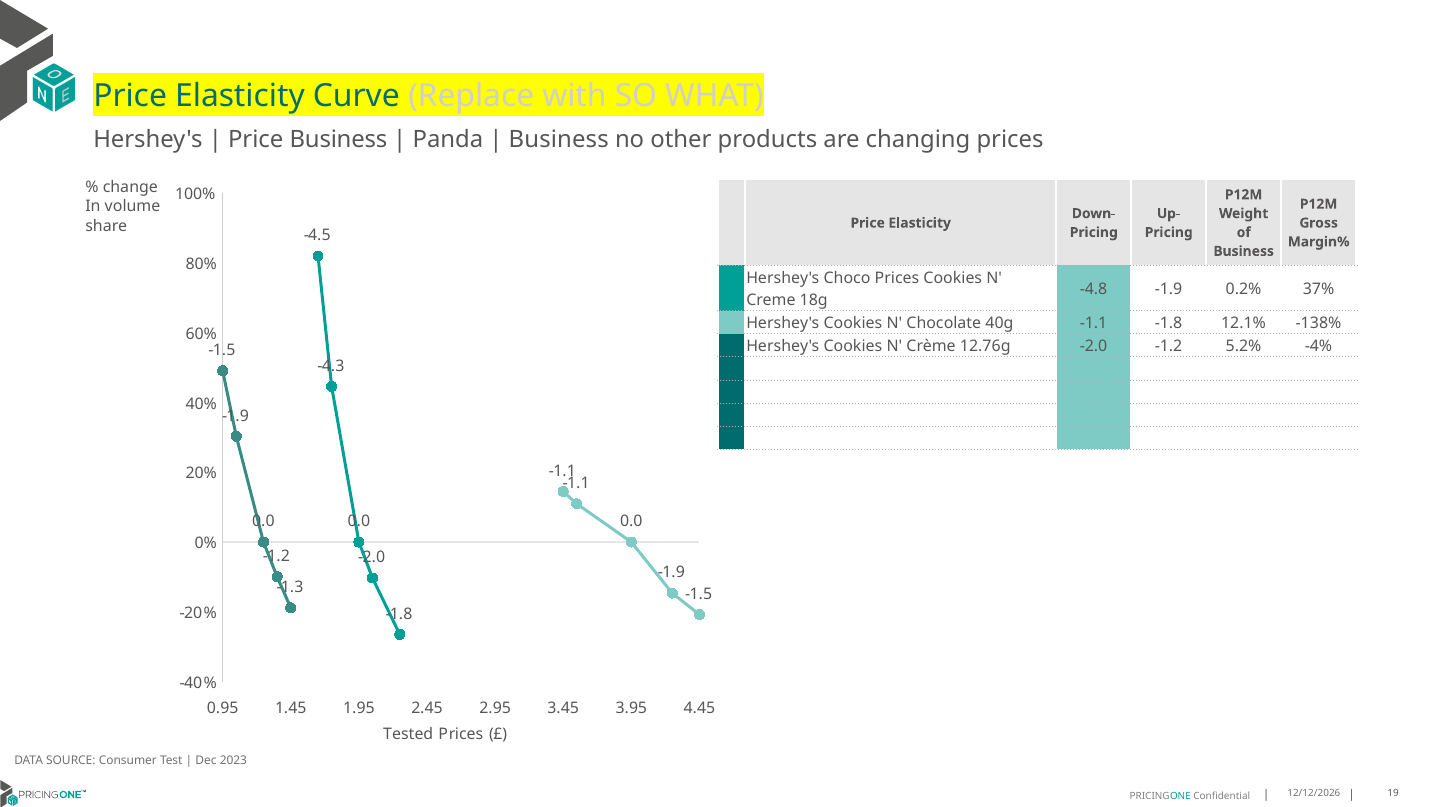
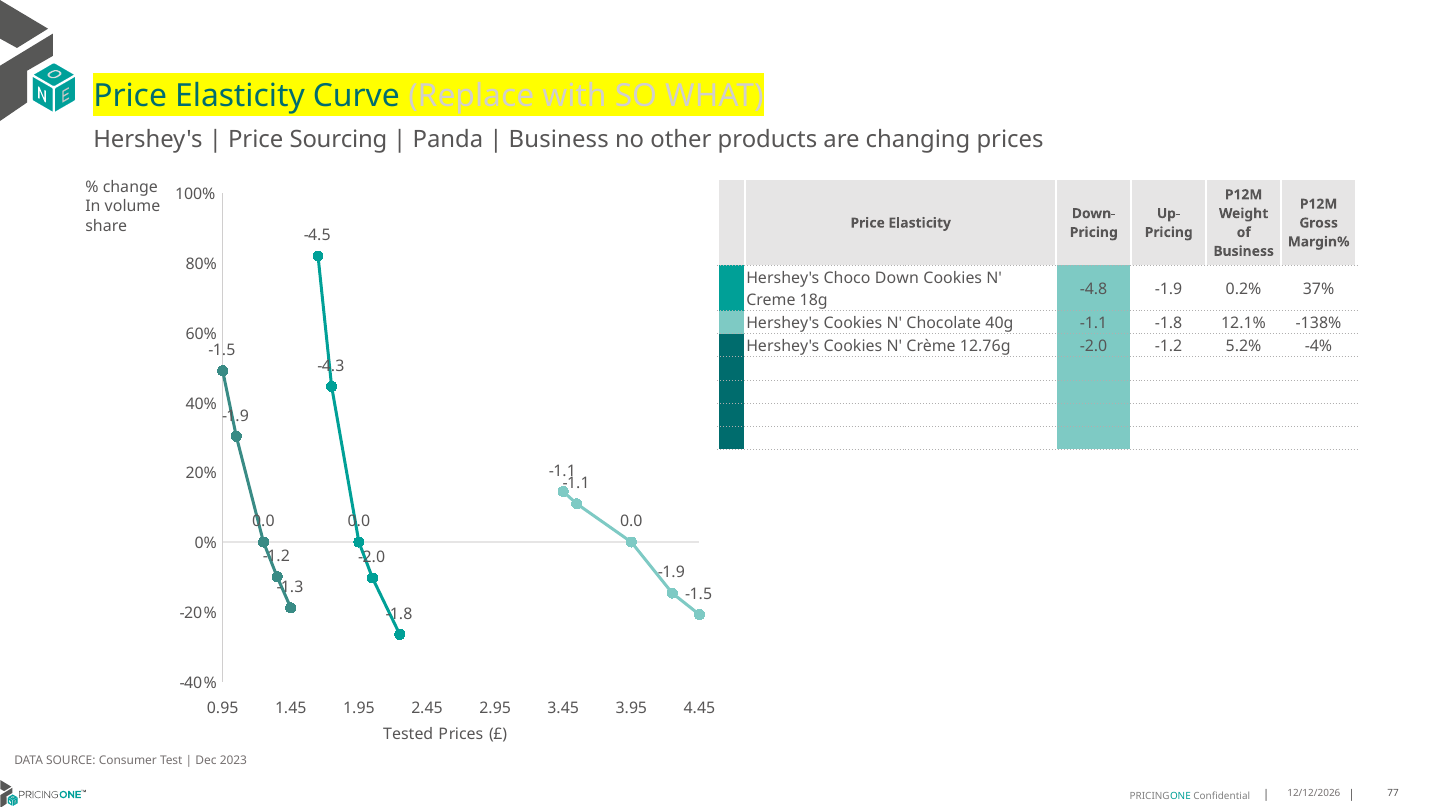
Price Business: Business -> Sourcing
Choco Prices: Prices -> Down
19: 19 -> 77
